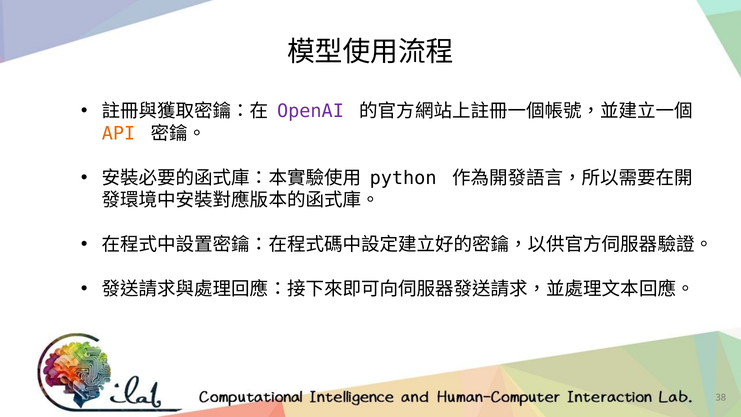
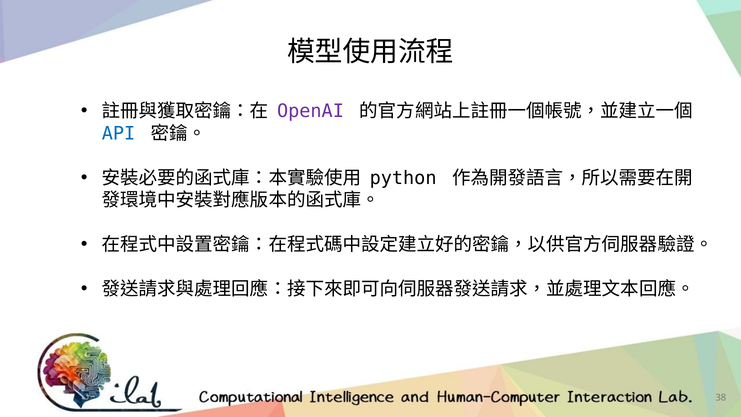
API colour: orange -> blue
